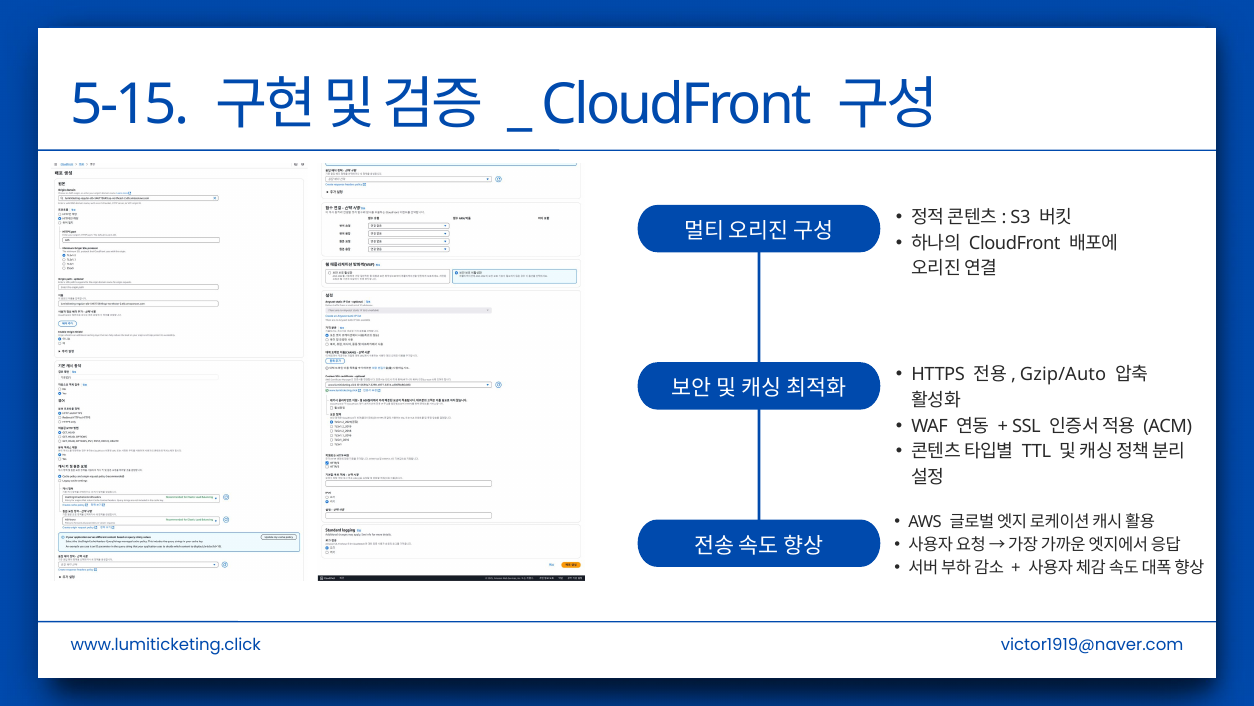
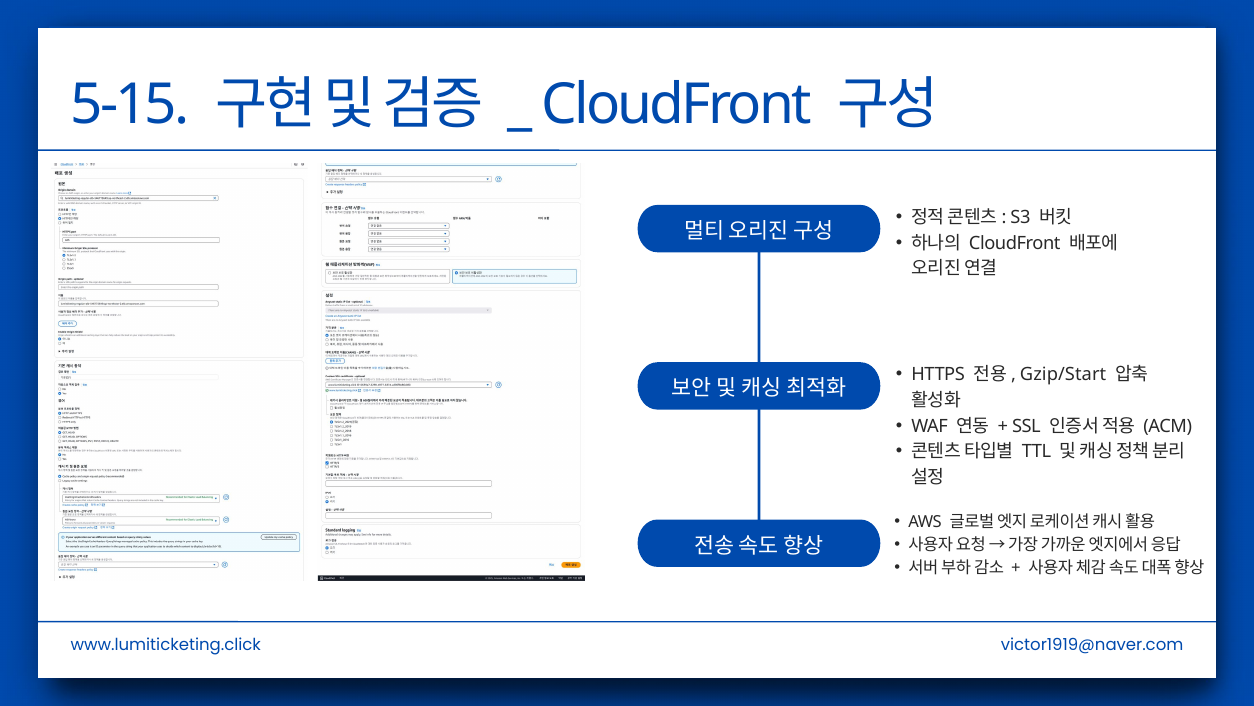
Gzip/Auto: Gzip/Auto -> Gzip/Start
